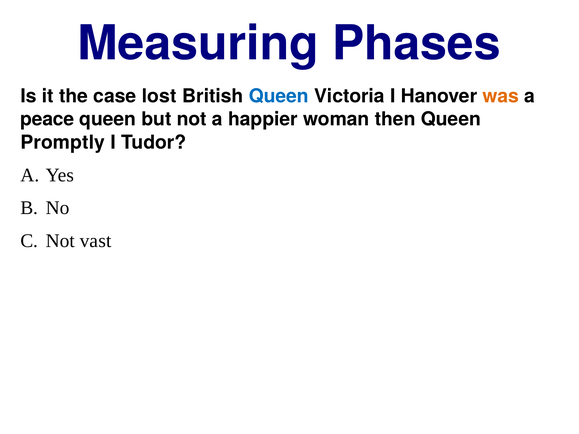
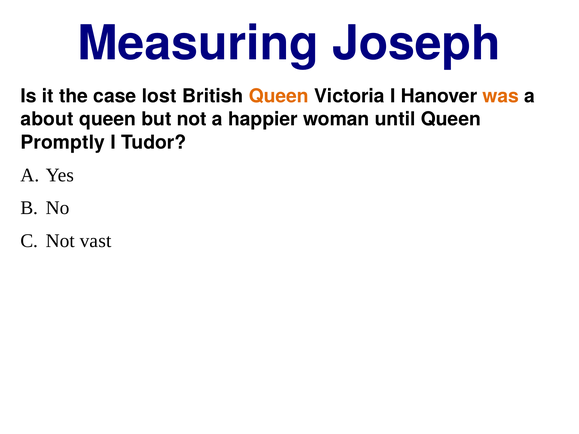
Phases: Phases -> Joseph
Queen at (279, 96) colour: blue -> orange
peace: peace -> about
then: then -> until
